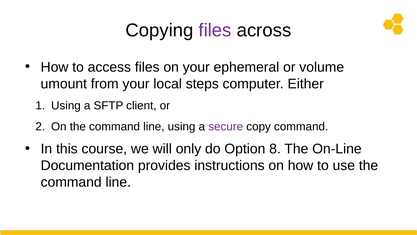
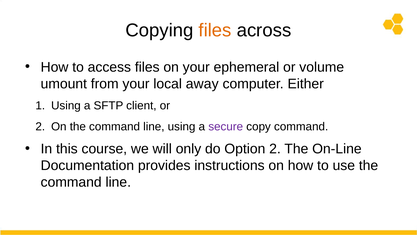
files at (215, 30) colour: purple -> orange
steps: steps -> away
Option 8: 8 -> 2
